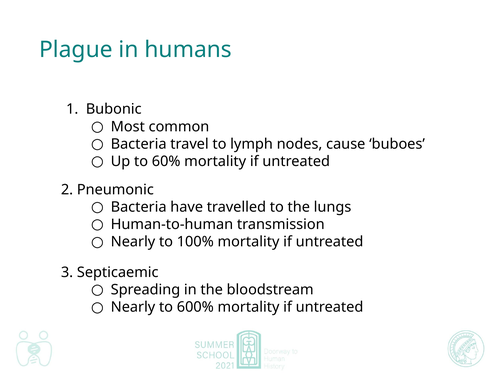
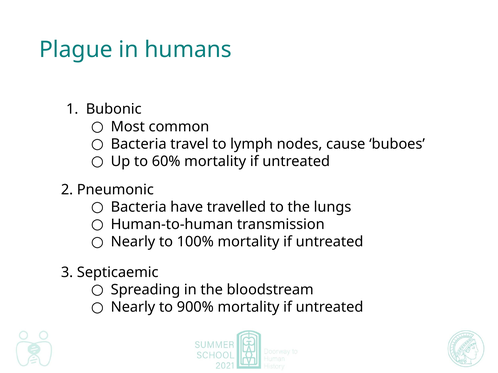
600%: 600% -> 900%
